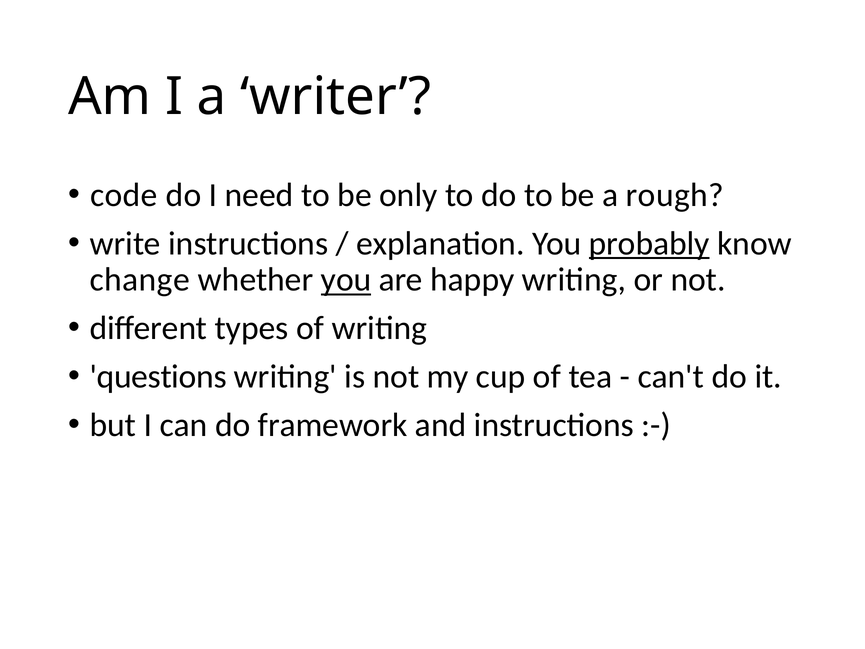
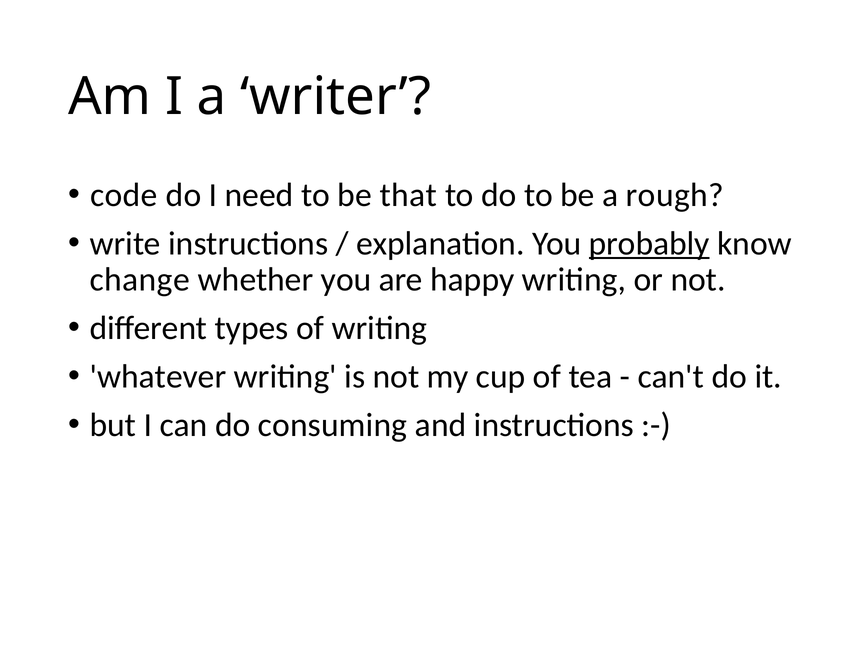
only: only -> that
you at (346, 280) underline: present -> none
questions: questions -> whatever
framework: framework -> consuming
